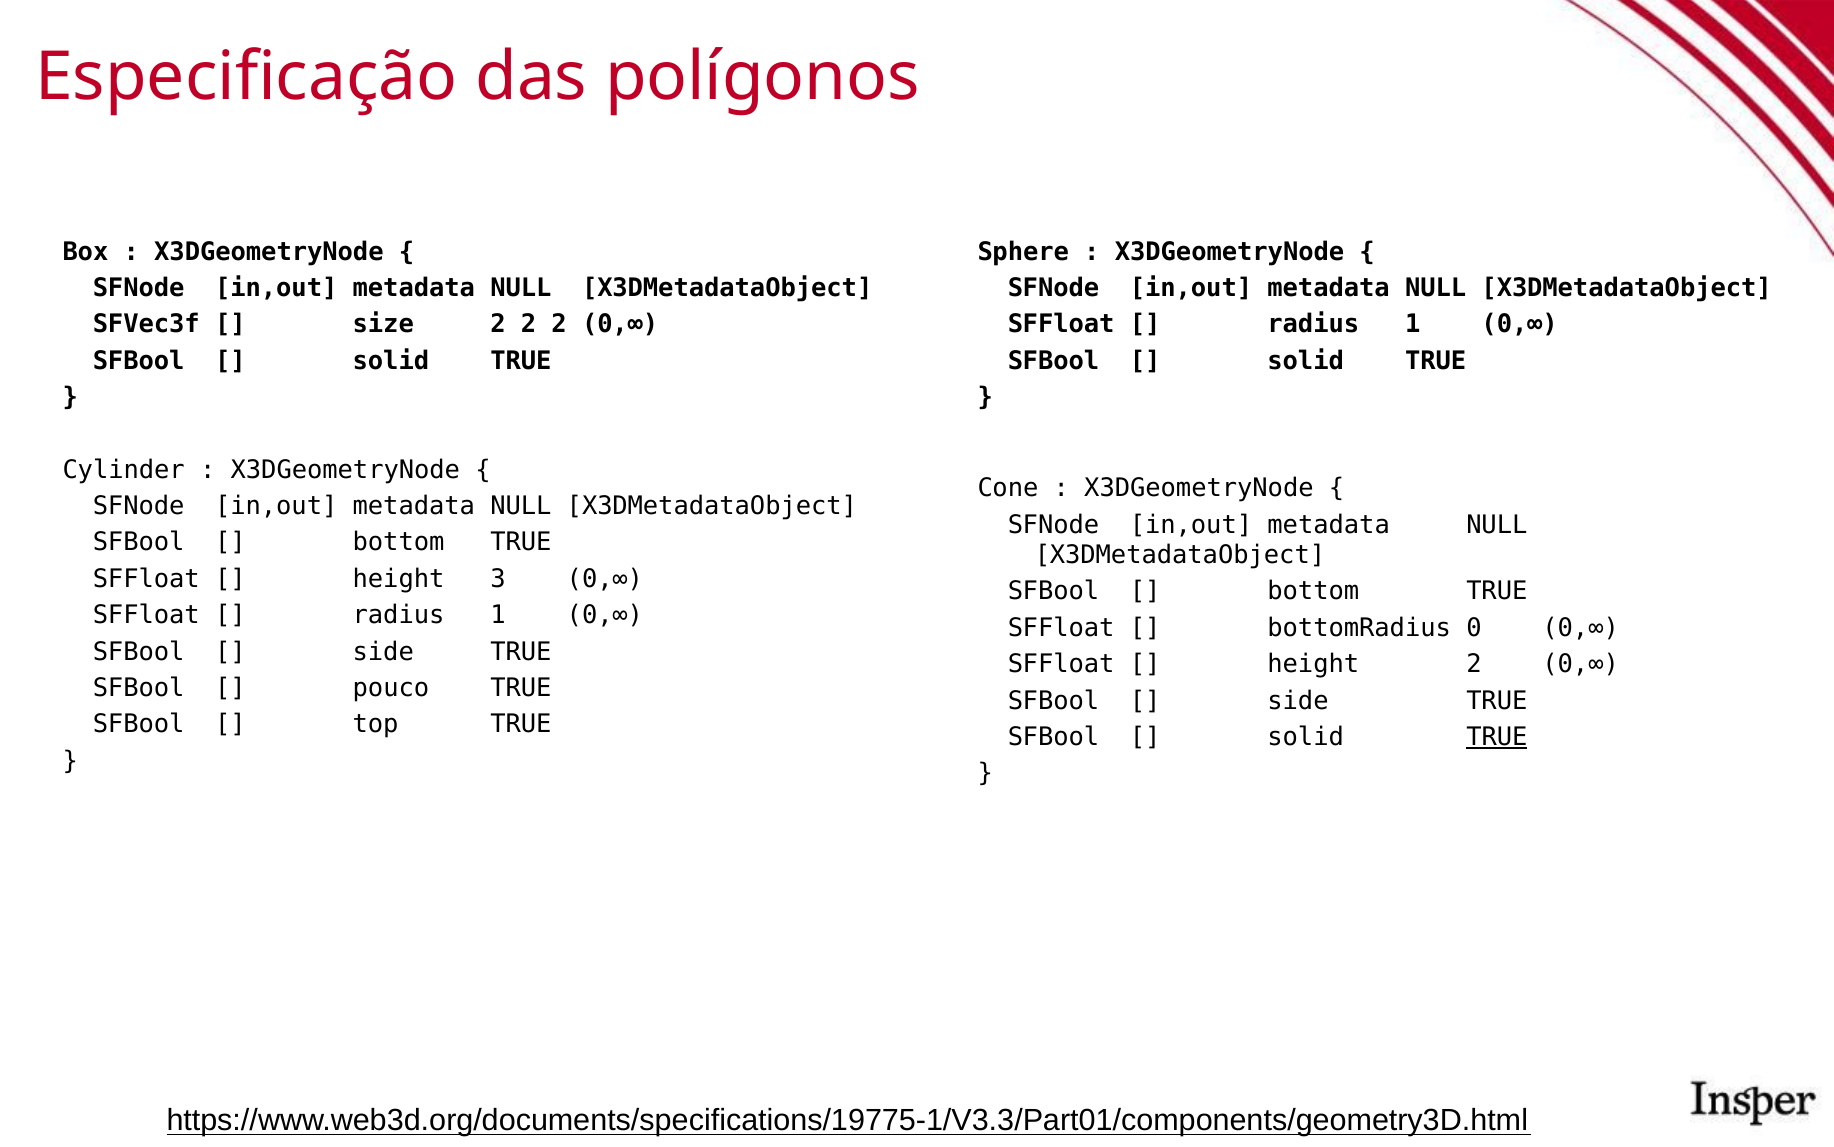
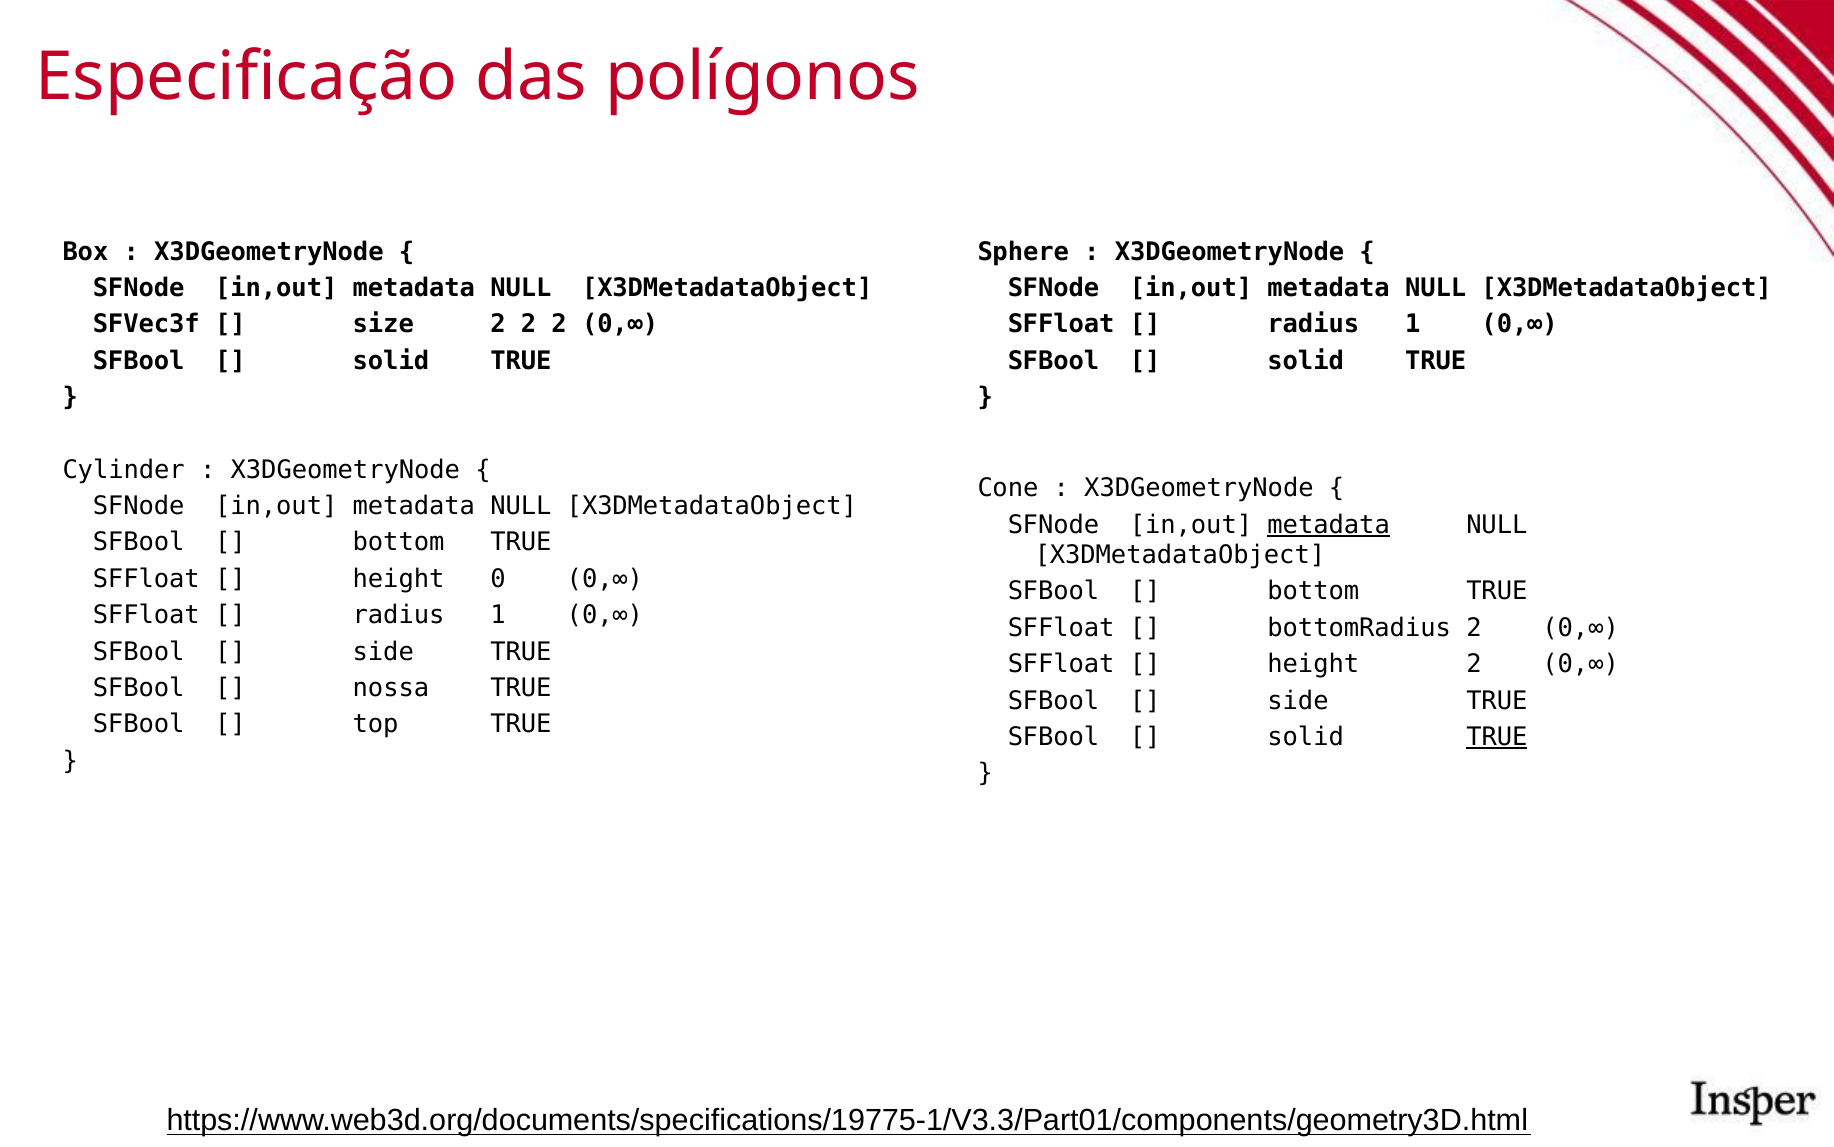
metadata at (1329, 524) underline: none -> present
3: 3 -> 0
bottomRadius 0: 0 -> 2
pouco: pouco -> nossa
